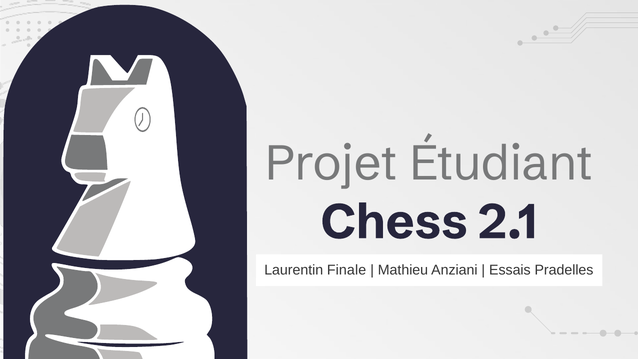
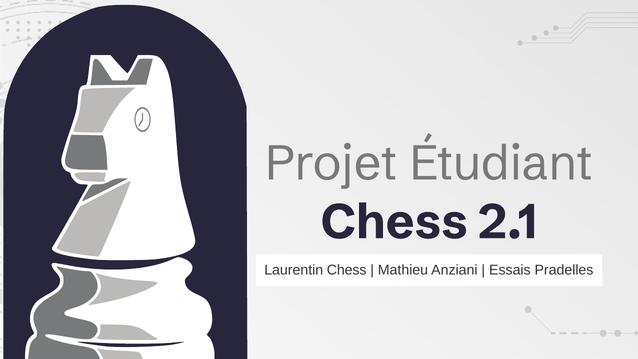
Laurentin Finale: Finale -> Chess
